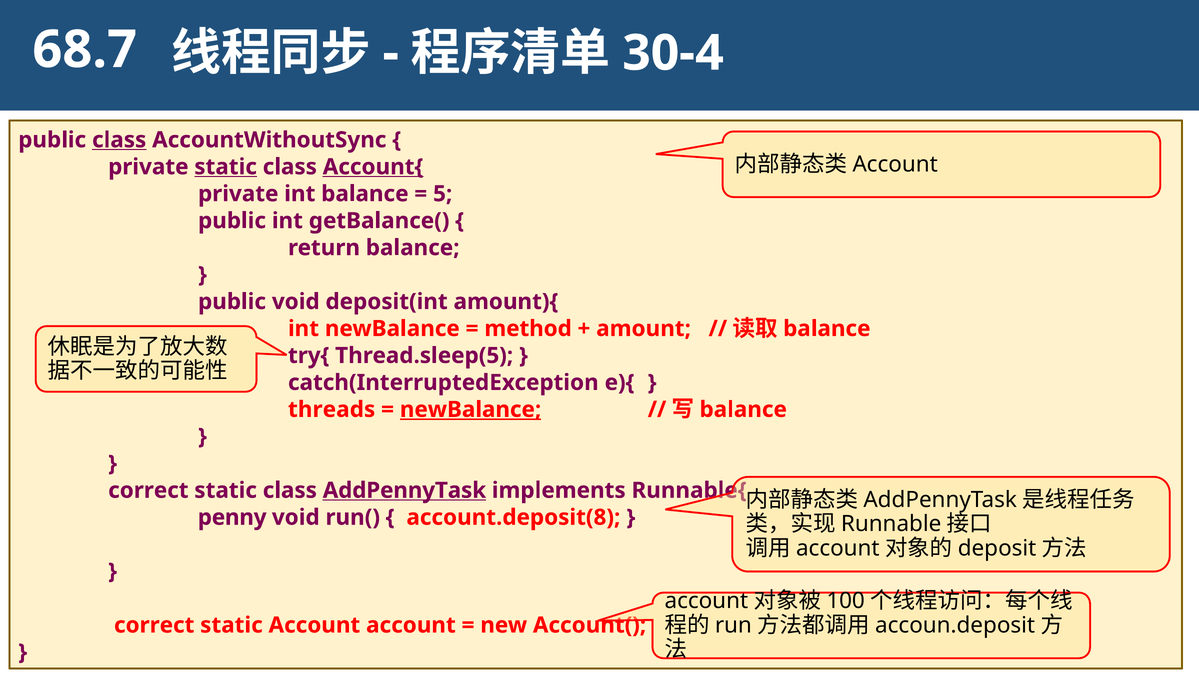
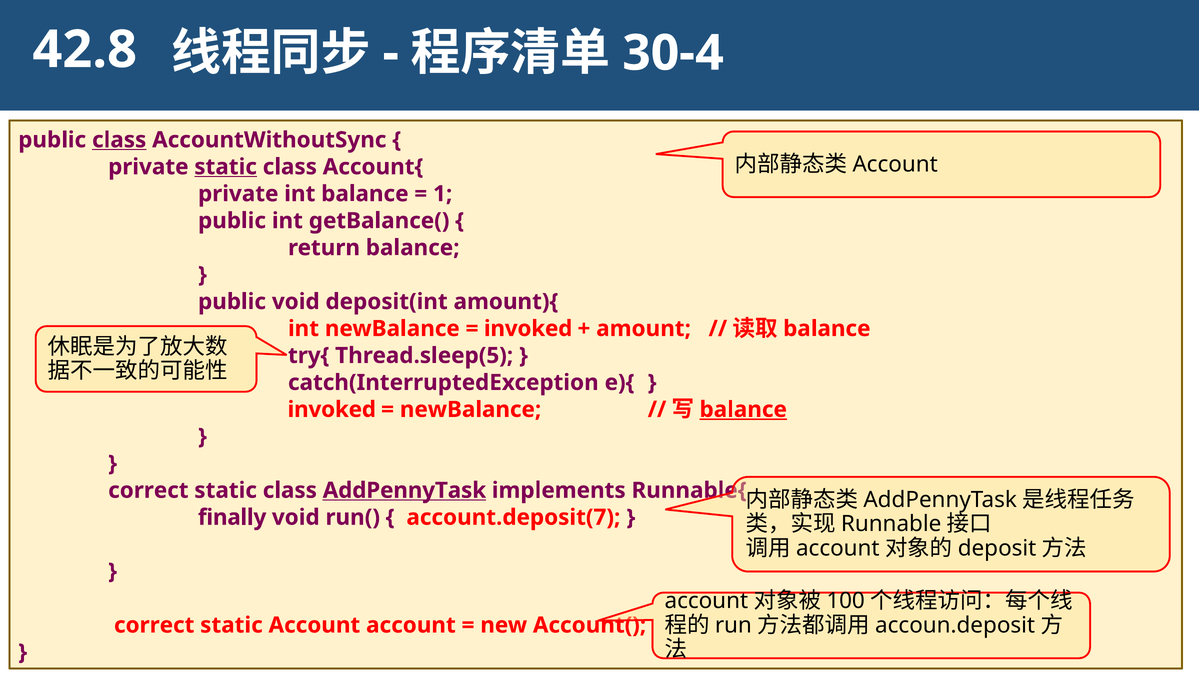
68.7: 68.7 -> 42.8
Account{ underline: present -> none
5: 5 -> 1
method at (528, 329): method -> invoked
threads at (332, 410): threads -> invoked
newBalance at (471, 410) underline: present -> none
balance at (743, 410) underline: none -> present
penny: penny -> finally
account.deposit(8: account.deposit(8 -> account.deposit(7
